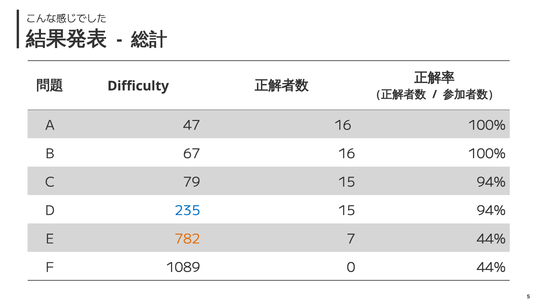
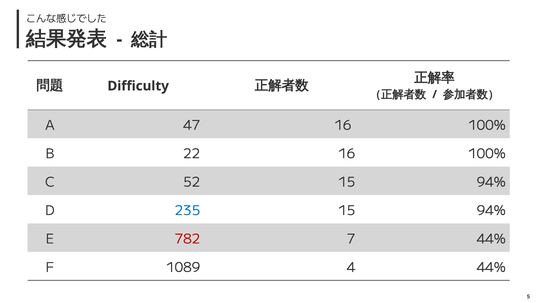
67: 67 -> 22
79: 79 -> 52
782 colour: orange -> red
0: 0 -> 4
